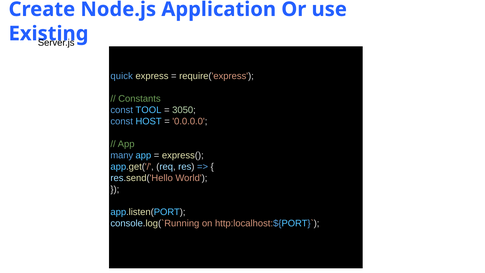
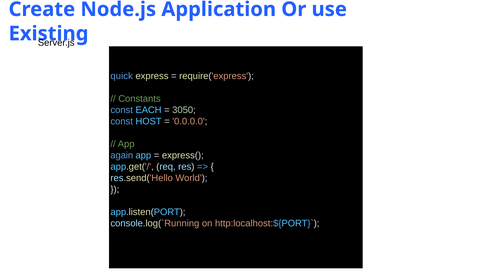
TOOL: TOOL -> EACH
many: many -> again
